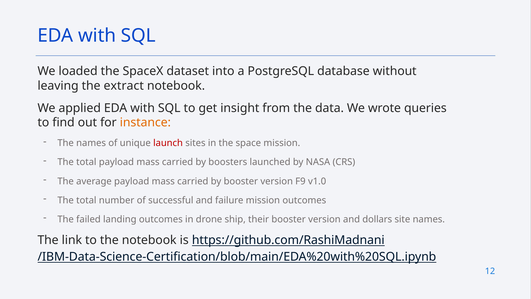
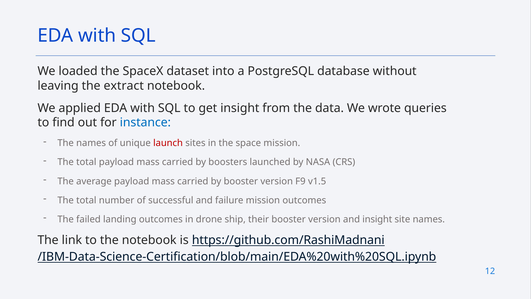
instance colour: orange -> blue
v1.0: v1.0 -> v1.5
and dollars: dollars -> insight
